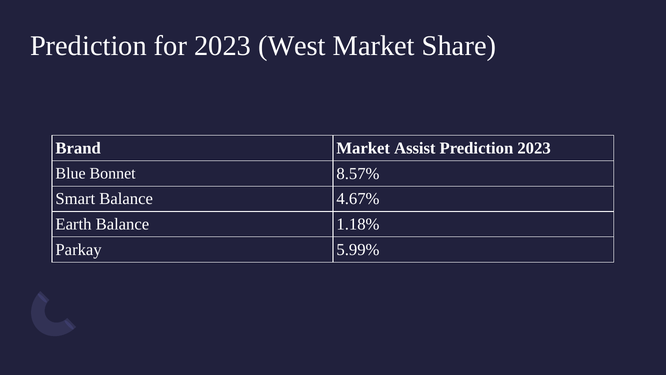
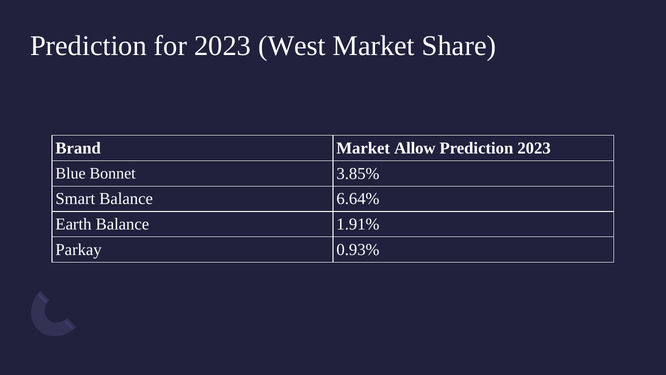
Assist: Assist -> Allow
8.57%: 8.57% -> 3.85%
4.67%: 4.67% -> 6.64%
1.18%: 1.18% -> 1.91%
5.99%: 5.99% -> 0.93%
